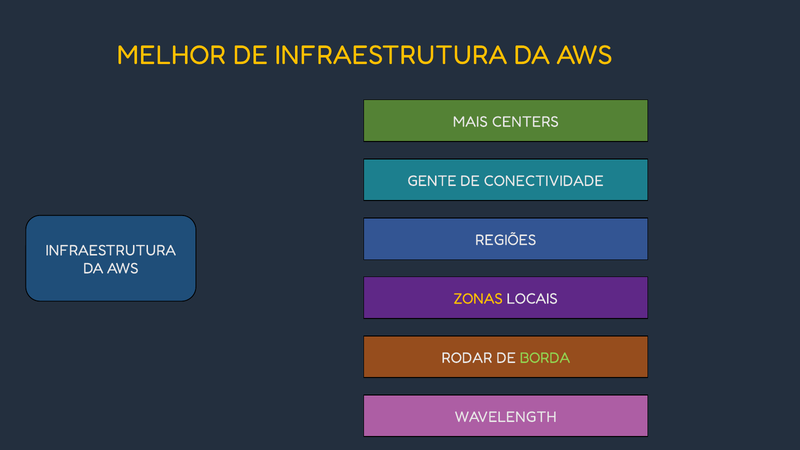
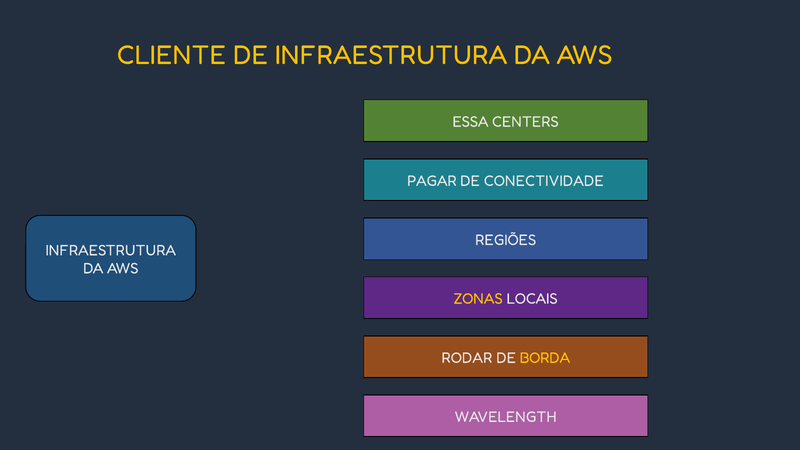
MELHOR: MELHOR -> CLIENTE
MAIS: MAIS -> ESSA
GENTE: GENTE -> PAGAR
BORDA colour: light green -> yellow
